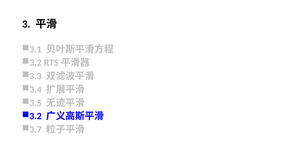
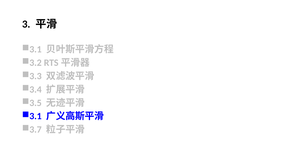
3.2 at (36, 117): 3.2 -> 3.1
